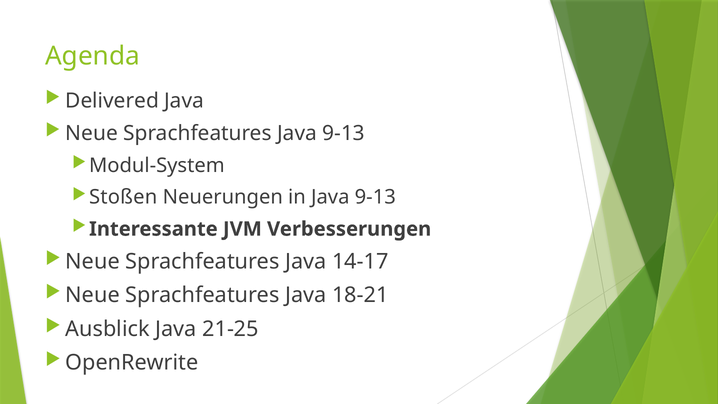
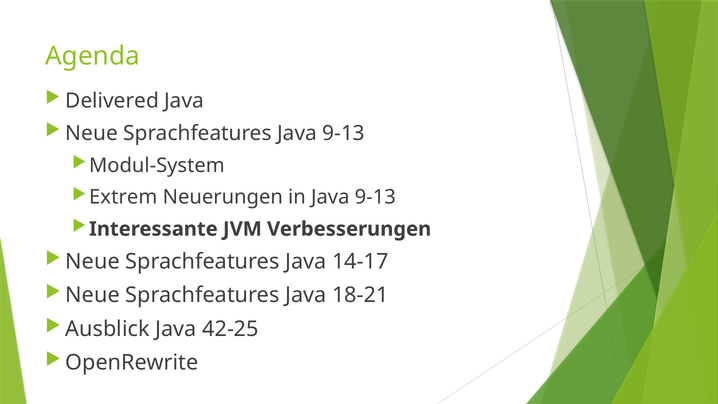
Stoßen: Stoßen -> Extrem
21-25: 21-25 -> 42-25
